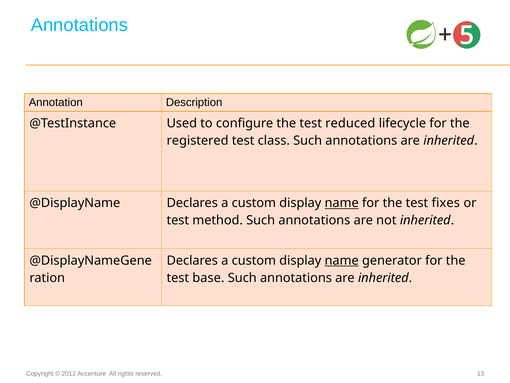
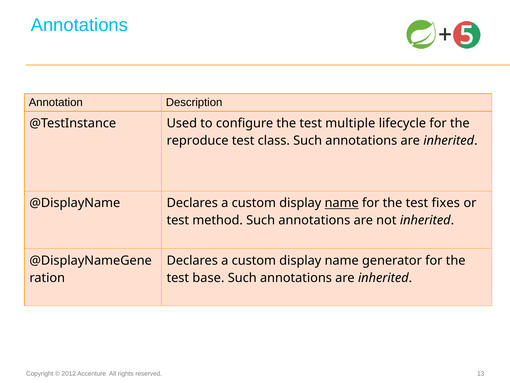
reduced: reduced -> multiple
registered: registered -> reproduce
name at (342, 260) underline: present -> none
